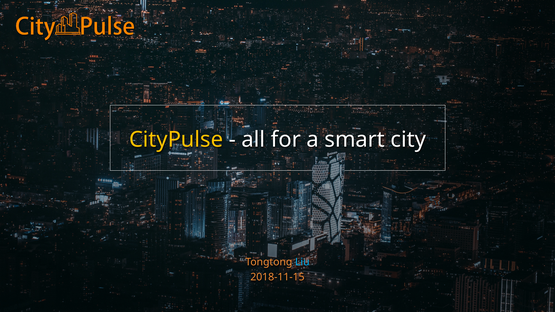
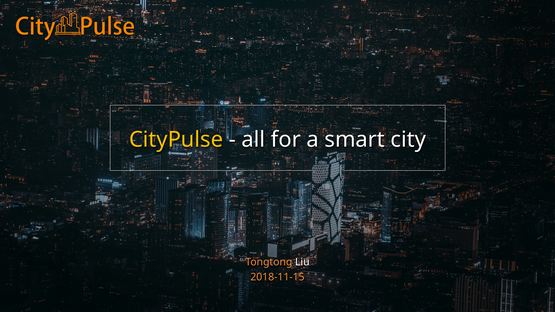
Liu colour: light blue -> white
